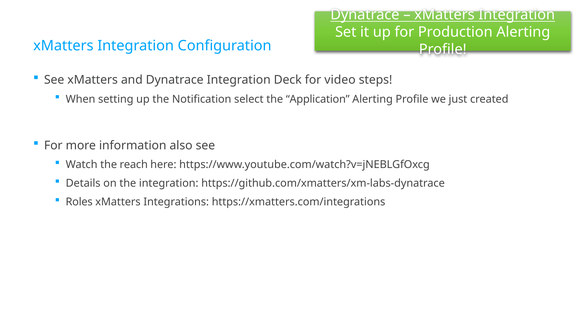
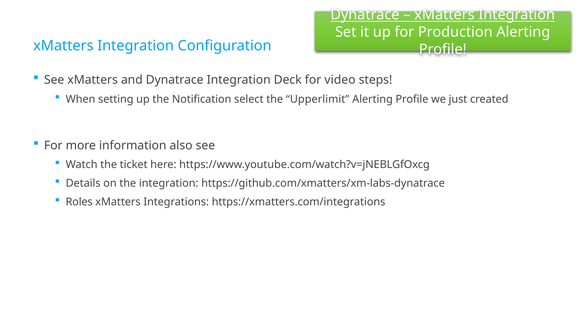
Application: Application -> Upperlimit
reach: reach -> ticket
